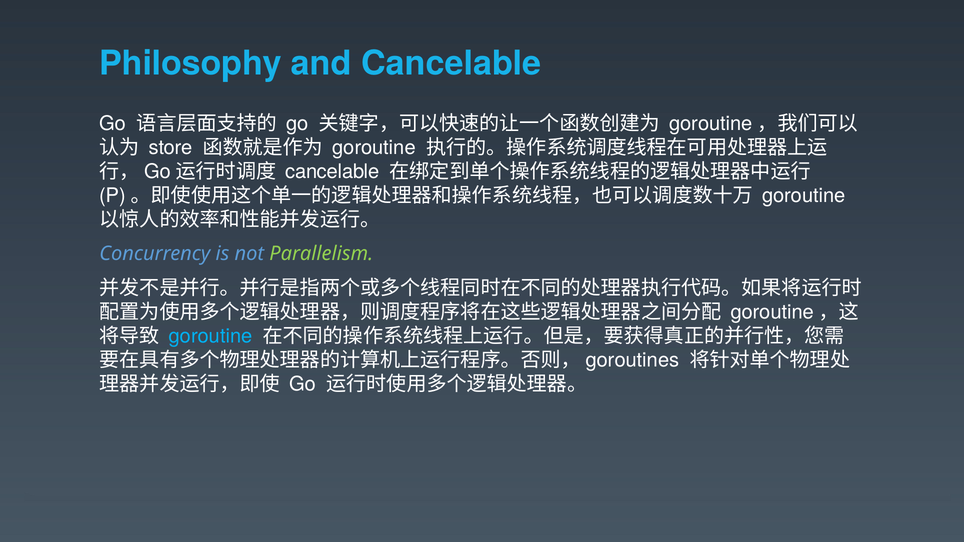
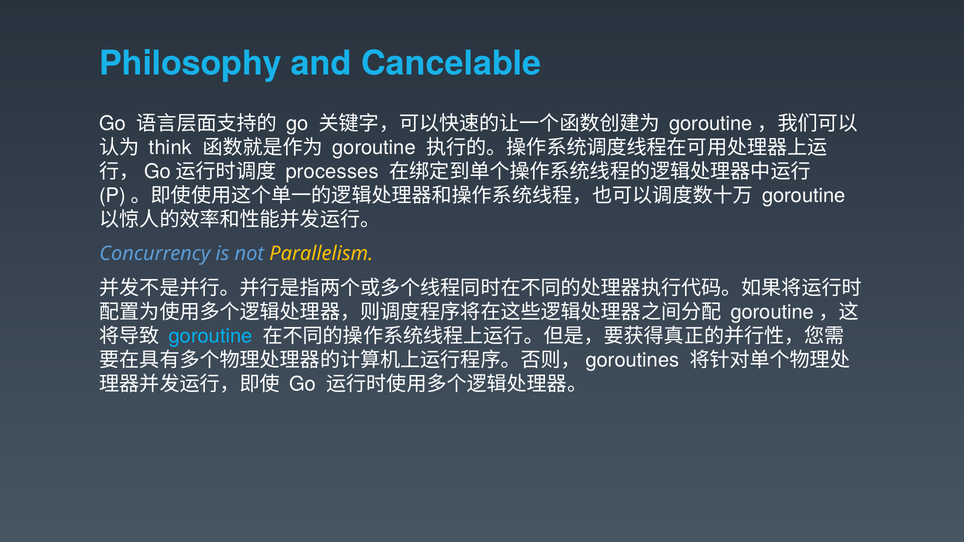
store: store -> think
cancelable at (332, 172): cancelable -> processes
Parallelism colour: light green -> yellow
